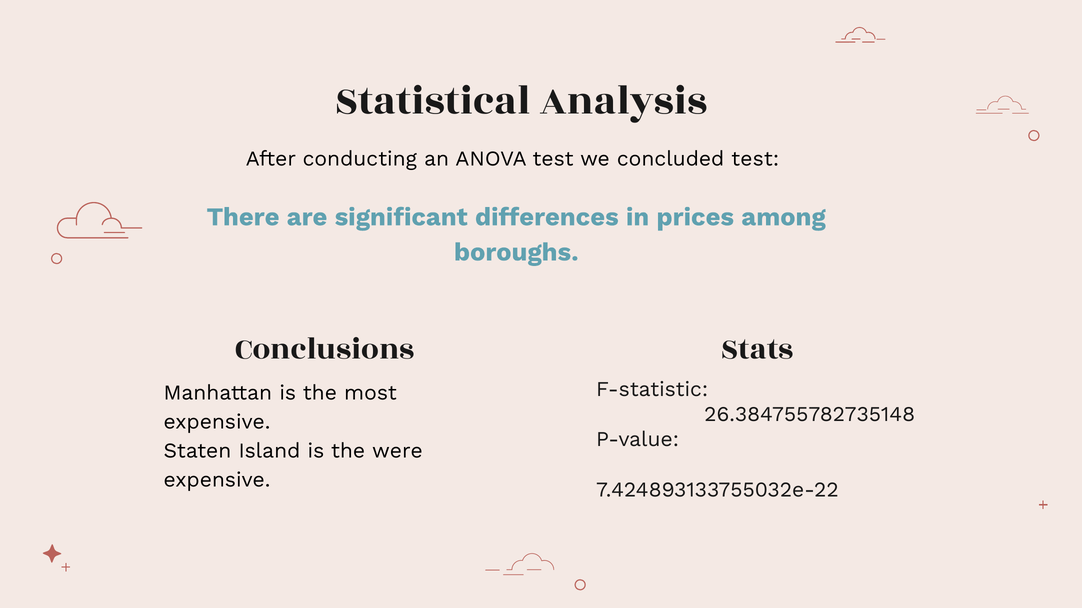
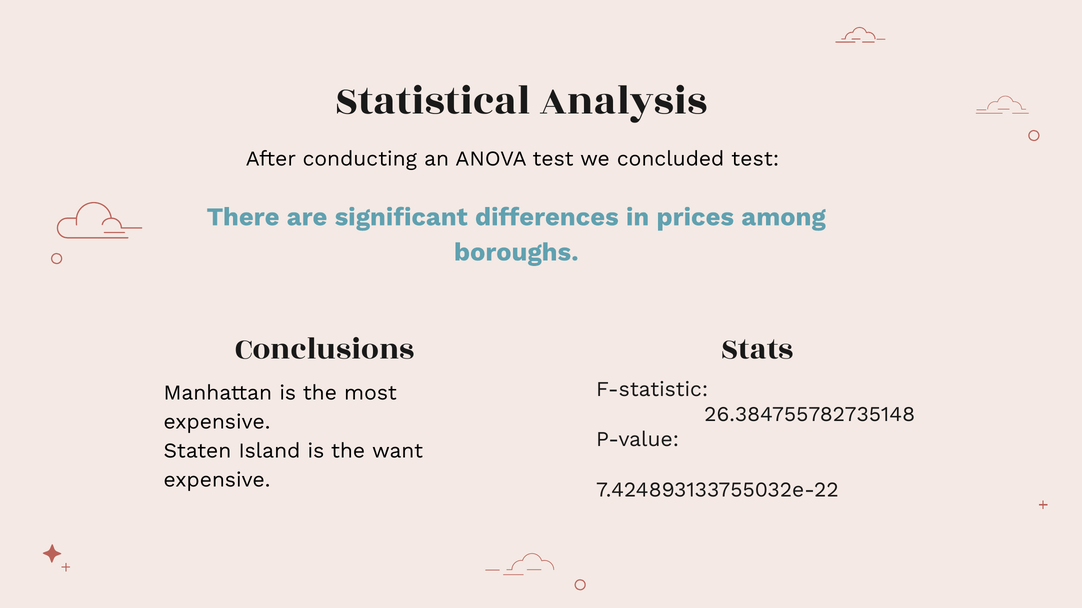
were: were -> want
